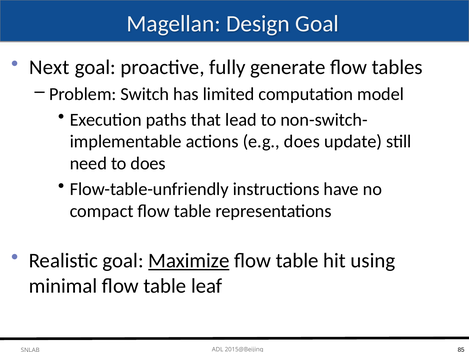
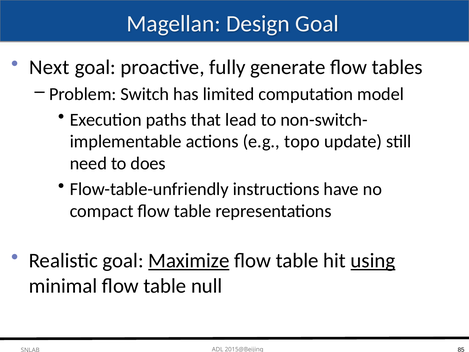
e.g does: does -> topo
using underline: none -> present
leaf: leaf -> null
